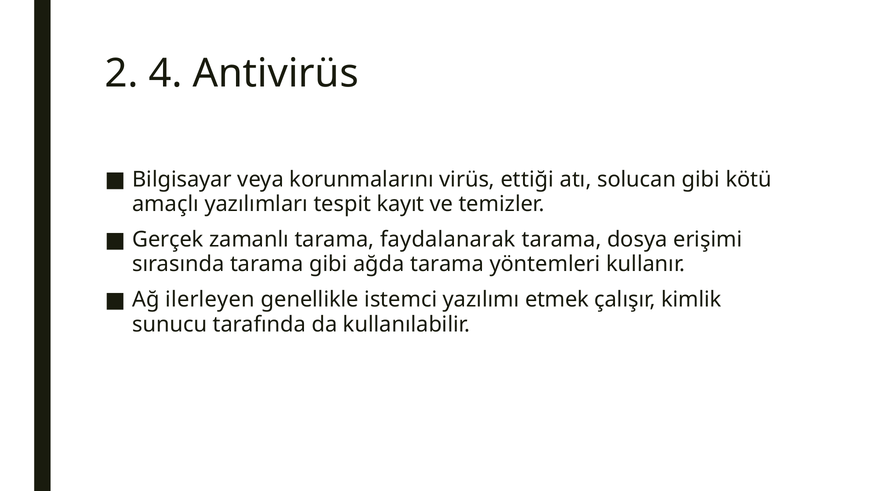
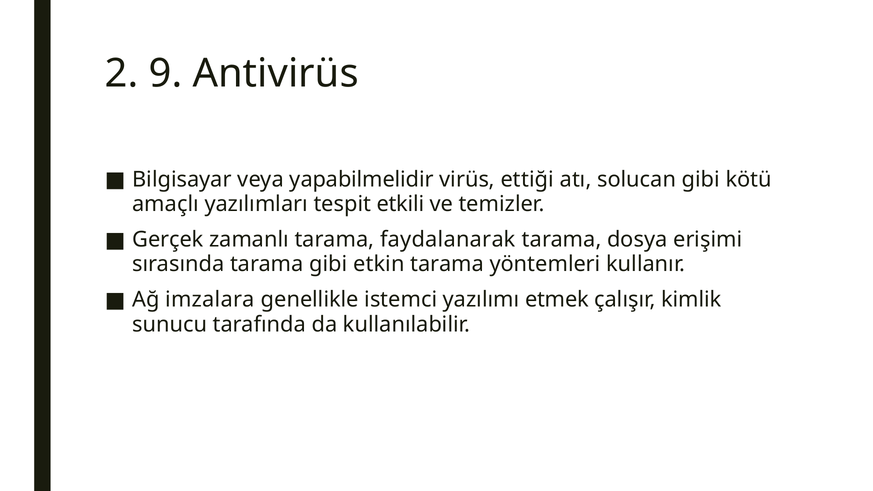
4: 4 -> 9
korunmalarını: korunmalarını -> yapabilmelidir
kayıt: kayıt -> etkili
ağda: ağda -> etkin
ilerleyen: ilerleyen -> imzalara
